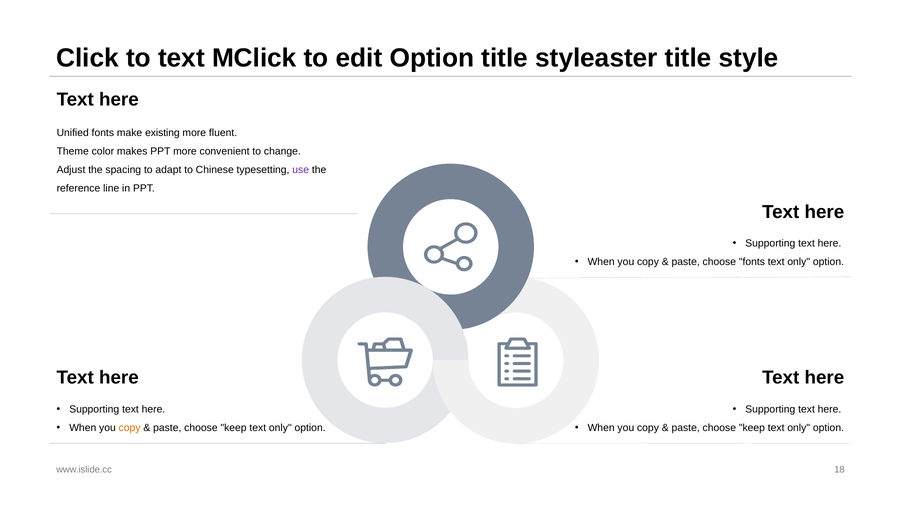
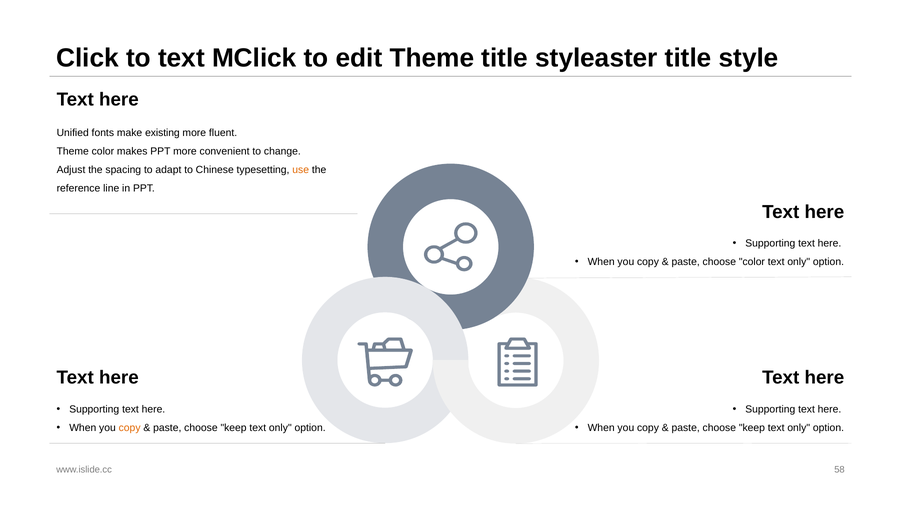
edit Option: Option -> Theme
use colour: purple -> orange
choose fonts: fonts -> color
18: 18 -> 58
